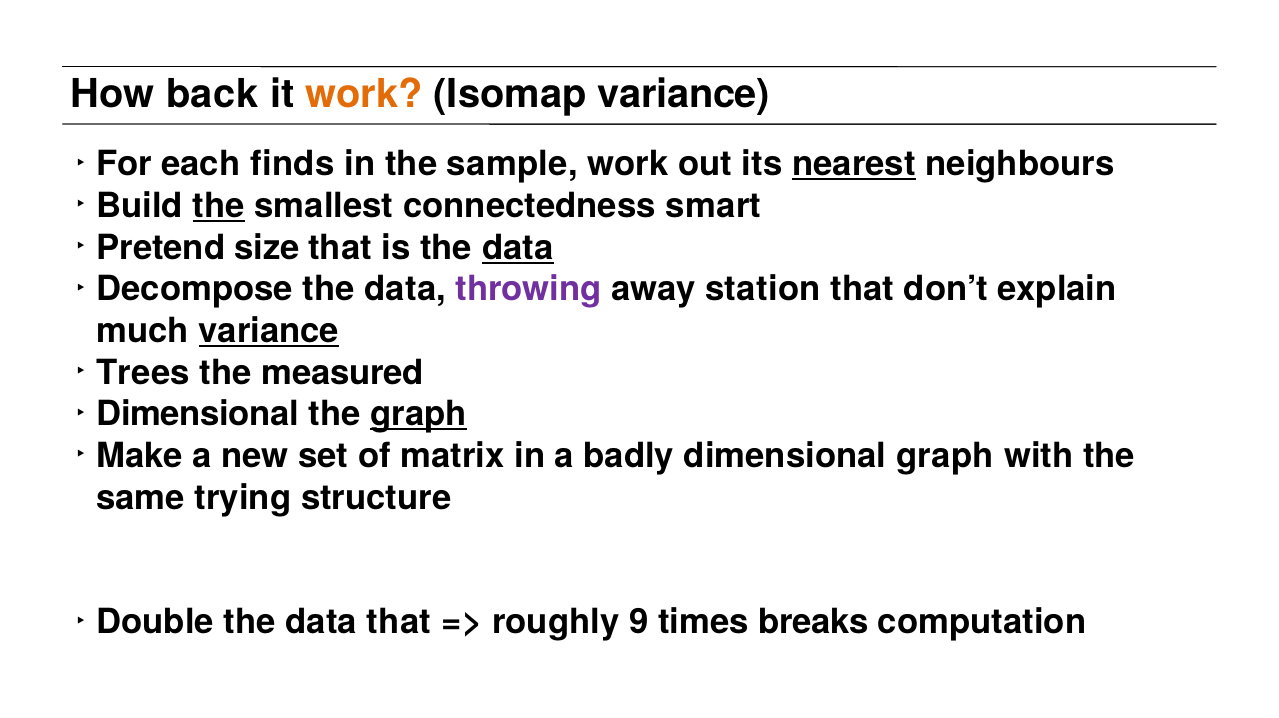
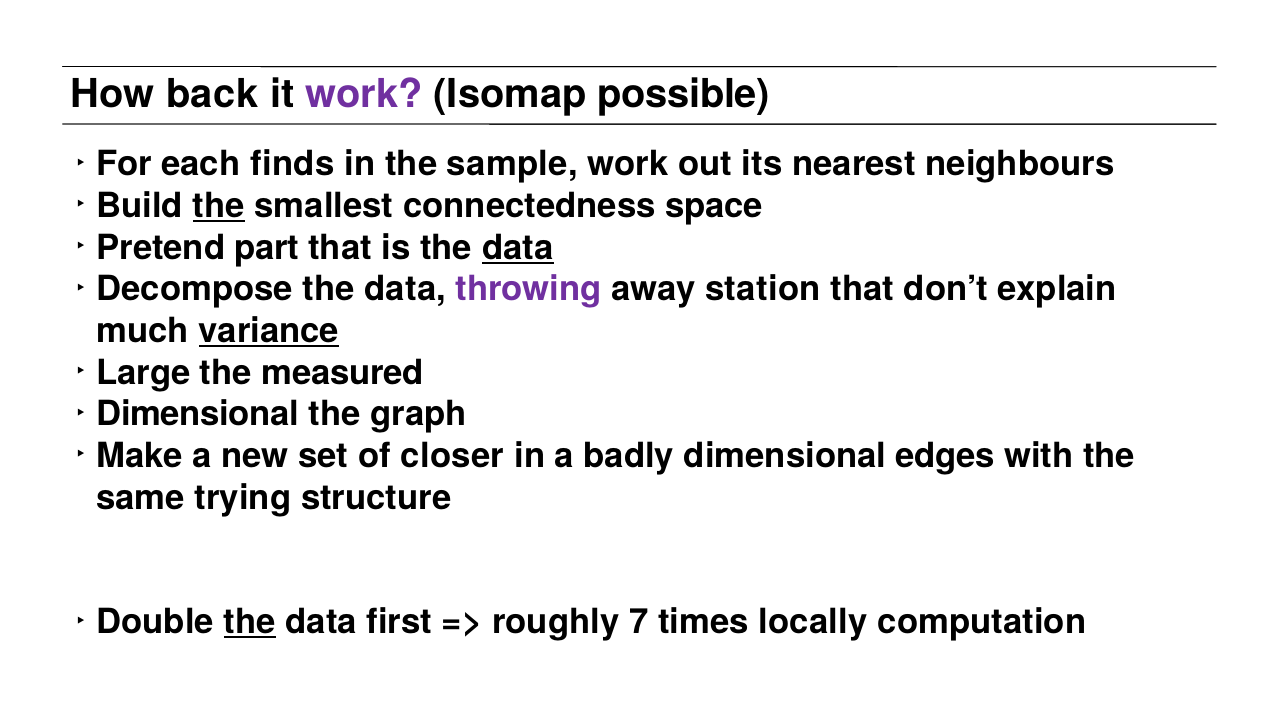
work at (364, 95) colour: orange -> purple
Isomap variance: variance -> possible
nearest underline: present -> none
smart: smart -> space
size: size -> part
Trees: Trees -> Large
graph at (419, 414) underline: present -> none
matrix: matrix -> closer
dimensional graph: graph -> edges
the at (250, 623) underline: none -> present
data that: that -> first
9: 9 -> 7
breaks: breaks -> locally
